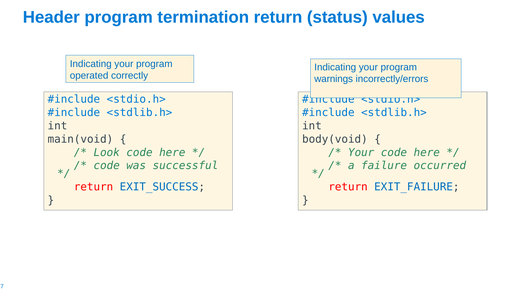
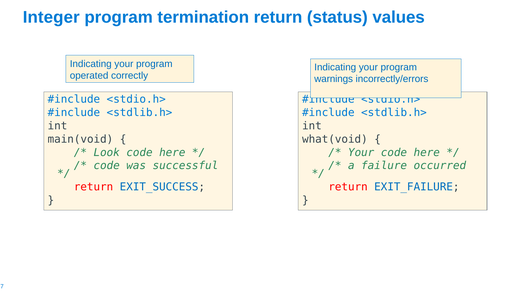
Header: Header -> Integer
body(void: body(void -> what(void
